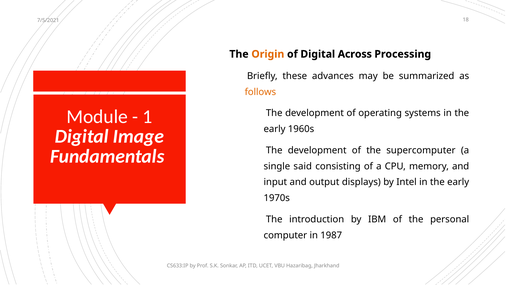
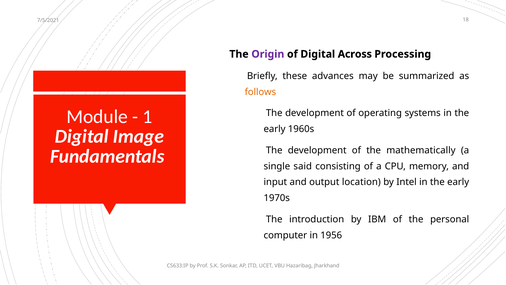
Origin colour: orange -> purple
supercomputer: supercomputer -> mathematically
displays: displays -> location
1987: 1987 -> 1956
